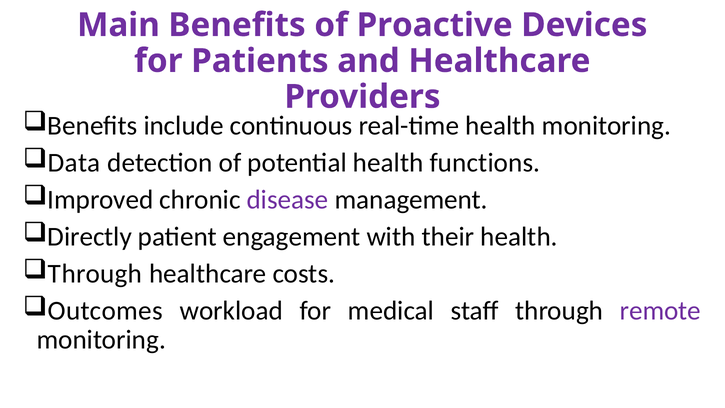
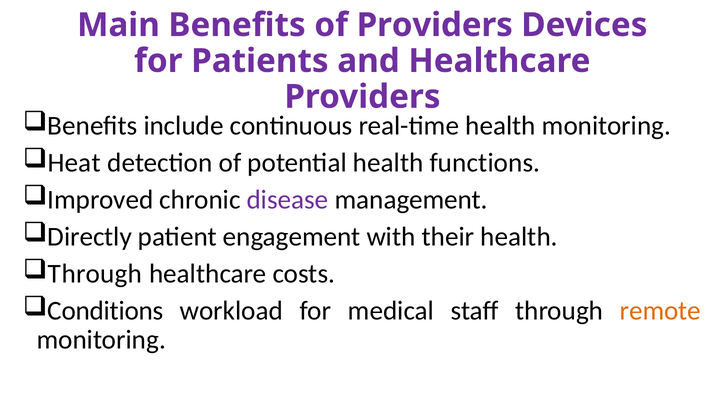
of Proactive: Proactive -> Providers
Data: Data -> Heat
Outcomes: Outcomes -> Conditions
remote colour: purple -> orange
